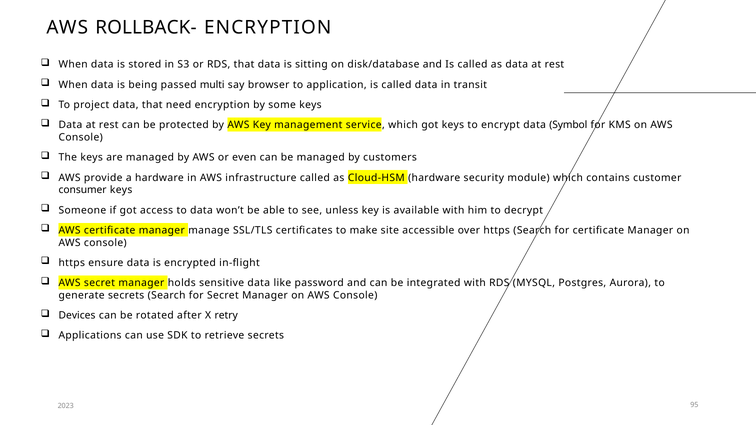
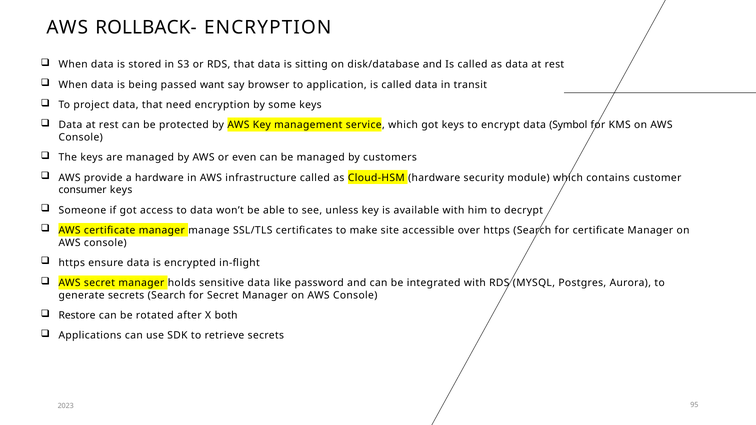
multi: multi -> want
Devices: Devices -> Restore
retry: retry -> both
